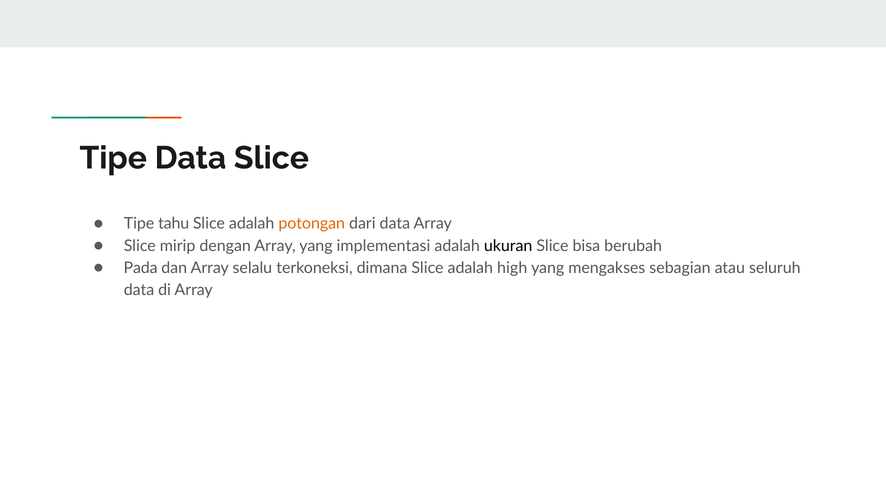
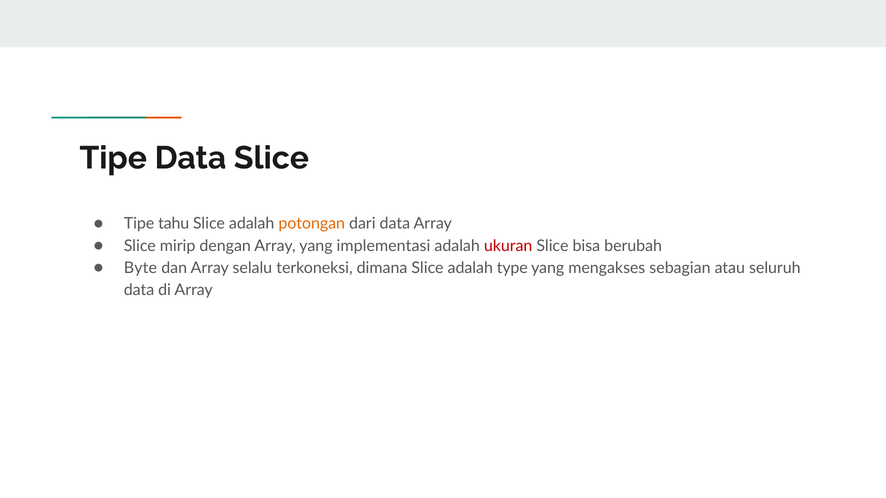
ukuran colour: black -> red
Pada: Pada -> Byte
high: high -> type
